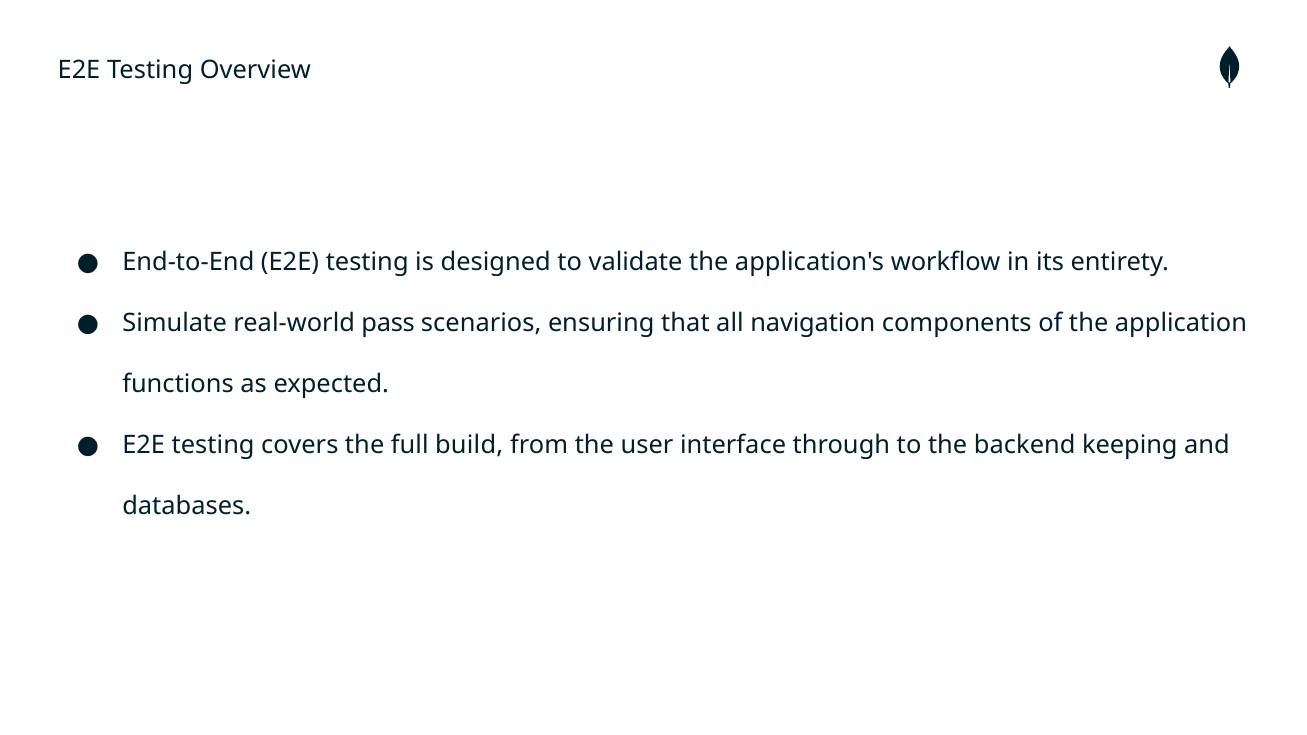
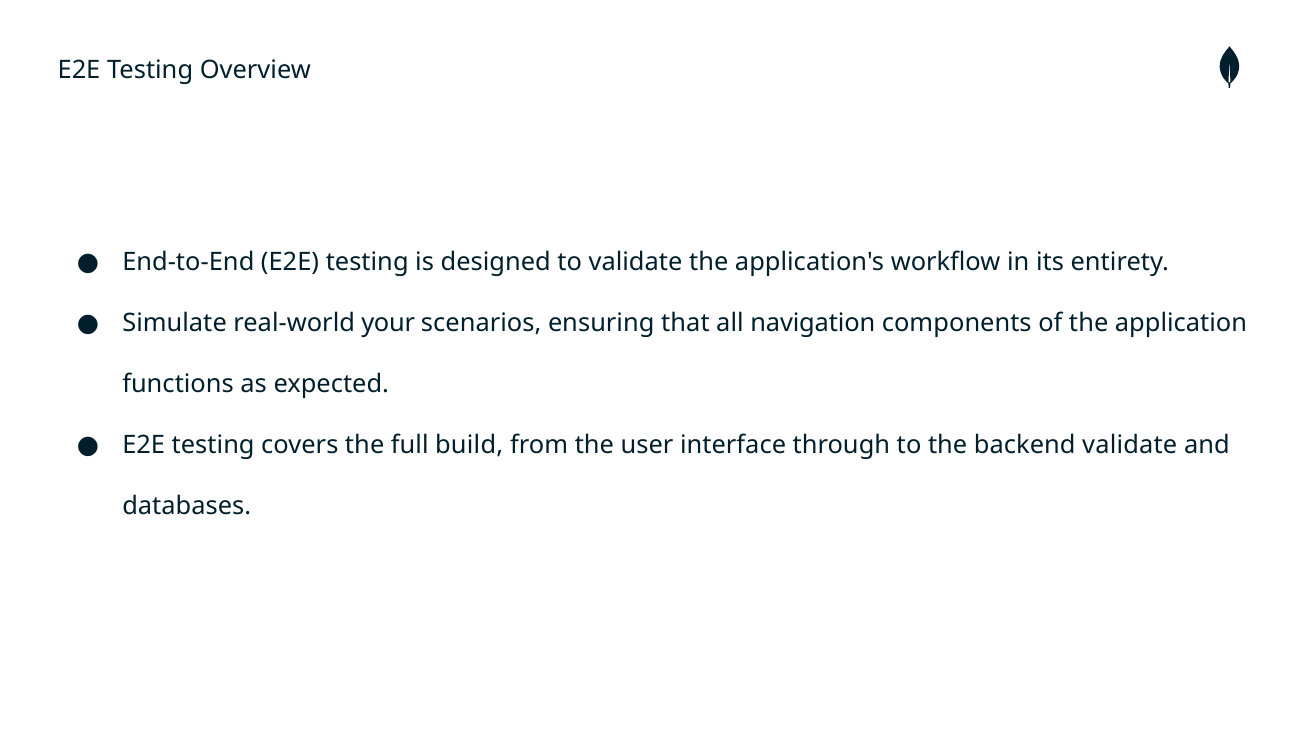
pass: pass -> your
backend keeping: keeping -> validate
